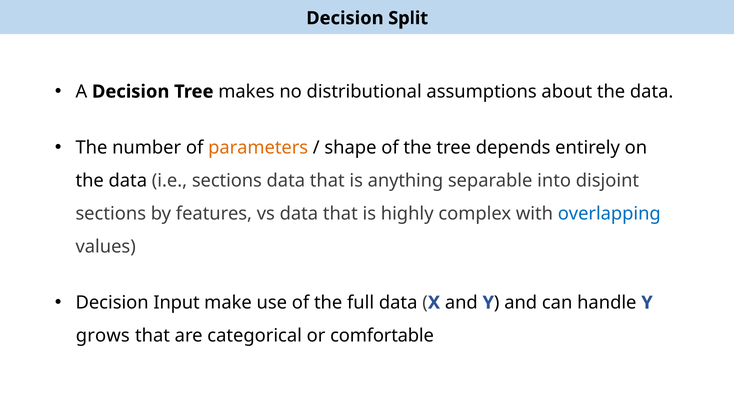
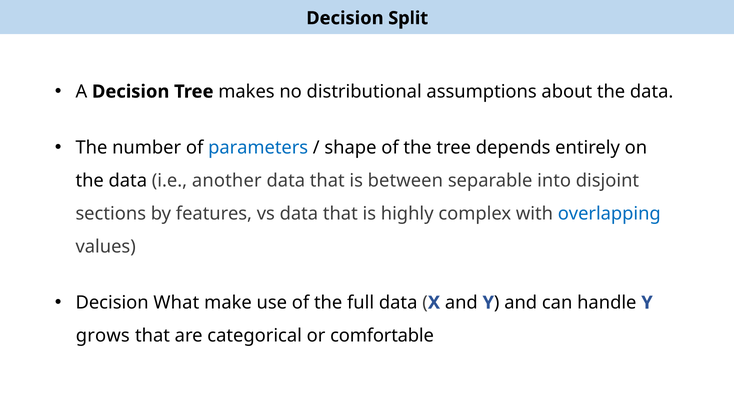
parameters colour: orange -> blue
i.e sections: sections -> another
anything: anything -> between
Input: Input -> What
